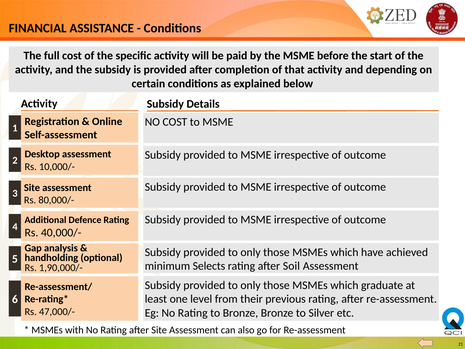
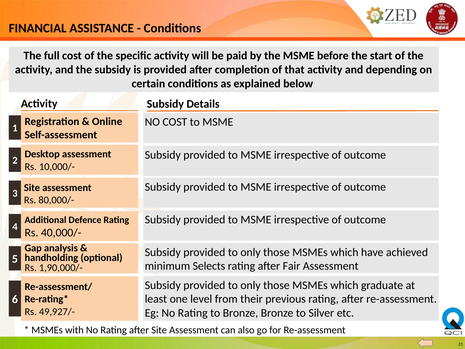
Soil: Soil -> Fair
47,000/-: 47,000/- -> 49,927/-
